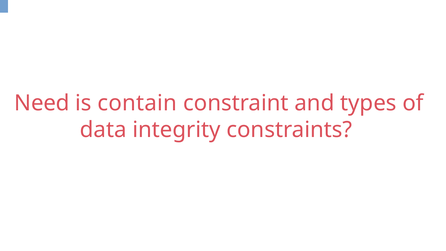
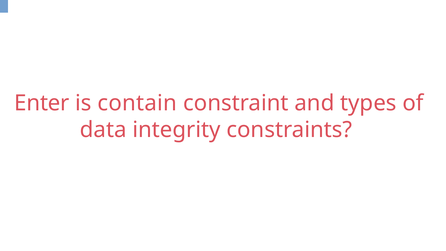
Need: Need -> Enter
